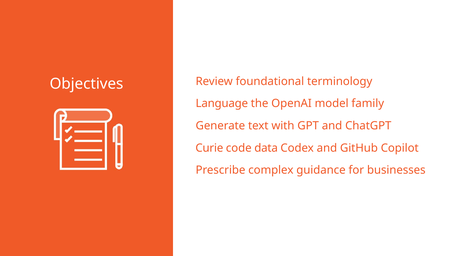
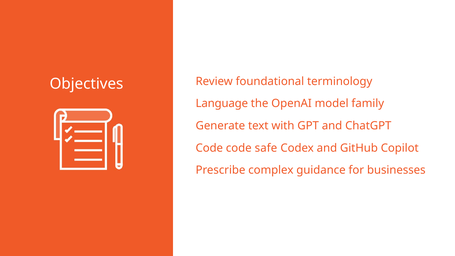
Curie at (209, 148): Curie -> Code
data: data -> safe
